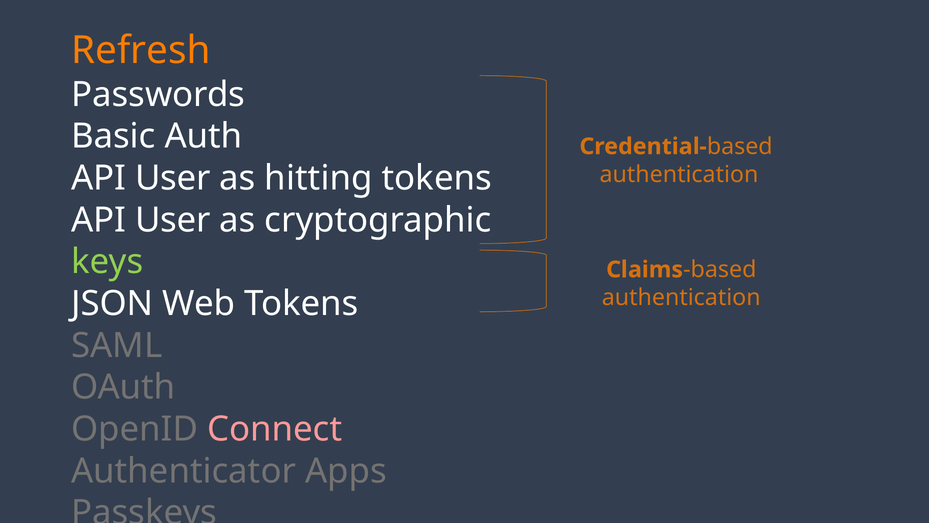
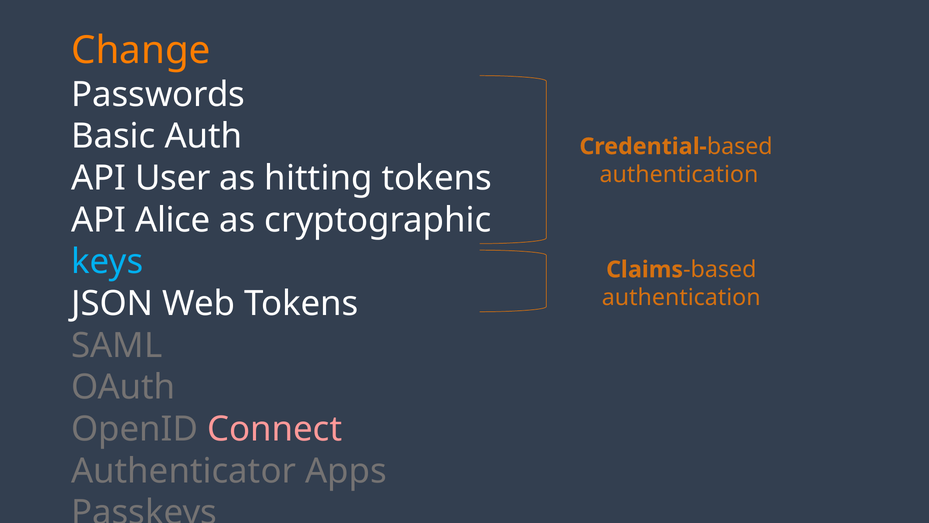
Refresh: Refresh -> Change
User at (173, 220): User -> Alice
keys colour: light green -> light blue
